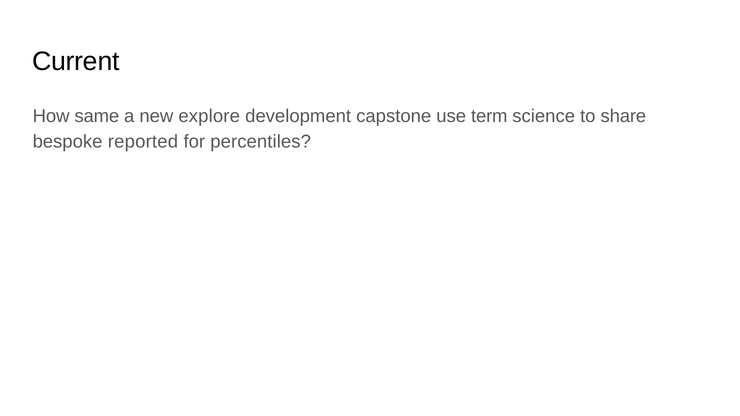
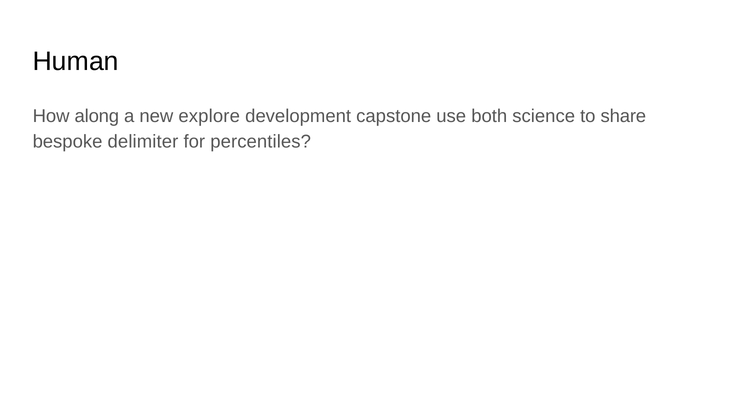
Current: Current -> Human
same: same -> along
term: term -> both
reported: reported -> delimiter
